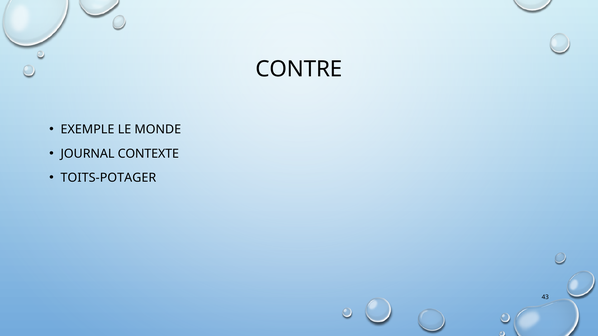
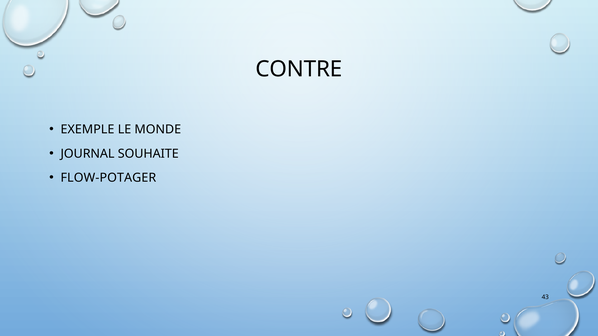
CONTEXTE: CONTEXTE -> SOUHAITE
TOITS-POTAGER: TOITS-POTAGER -> FLOW-POTAGER
